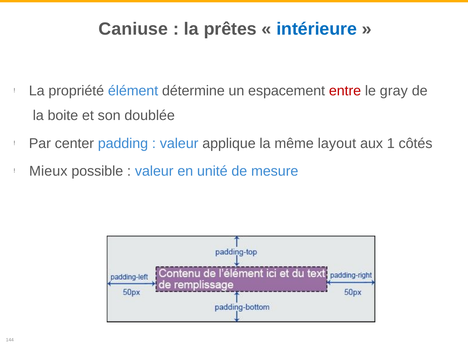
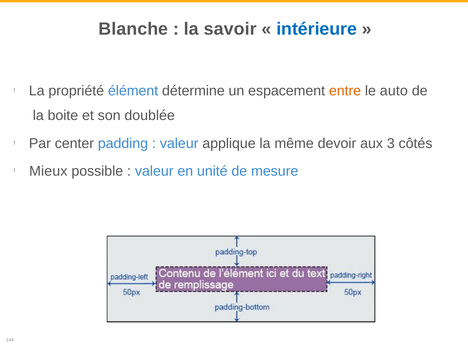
Caniuse: Caniuse -> Blanche
prêtes: prêtes -> savoir
entre colour: red -> orange
gray: gray -> auto
layout: layout -> devoir
1: 1 -> 3
